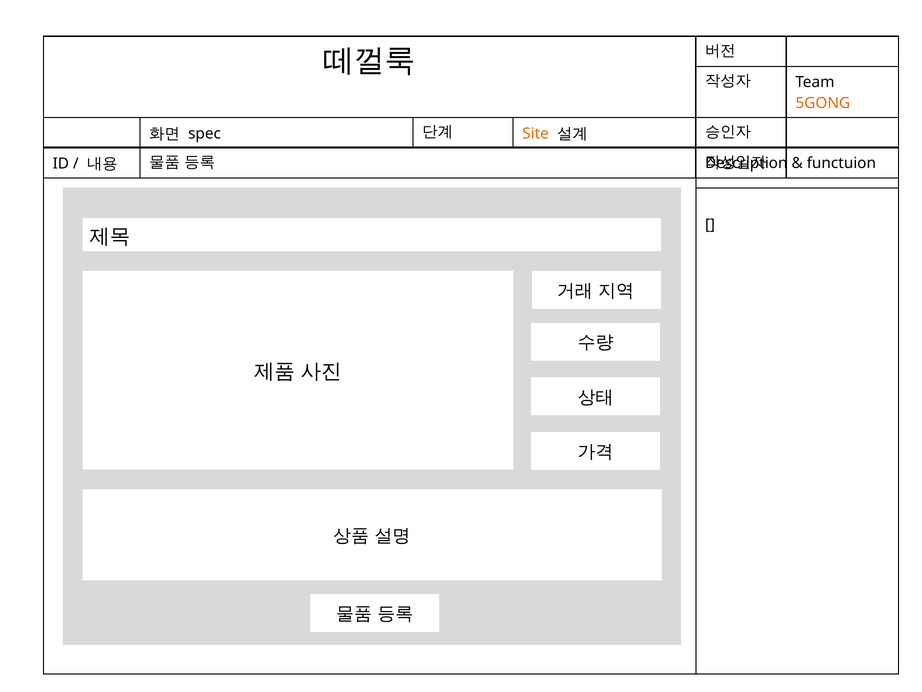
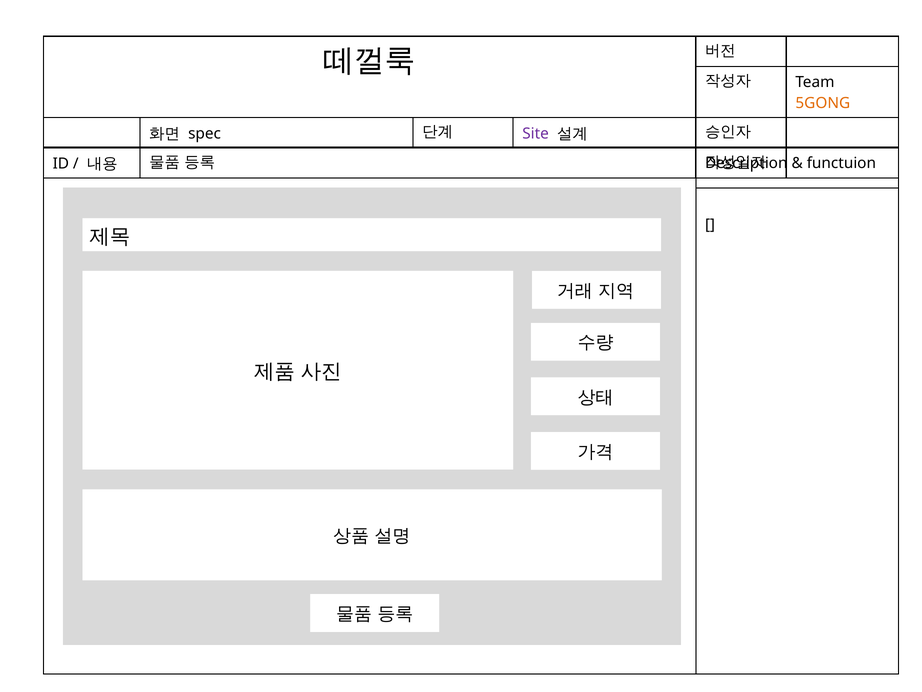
Site colour: orange -> purple
